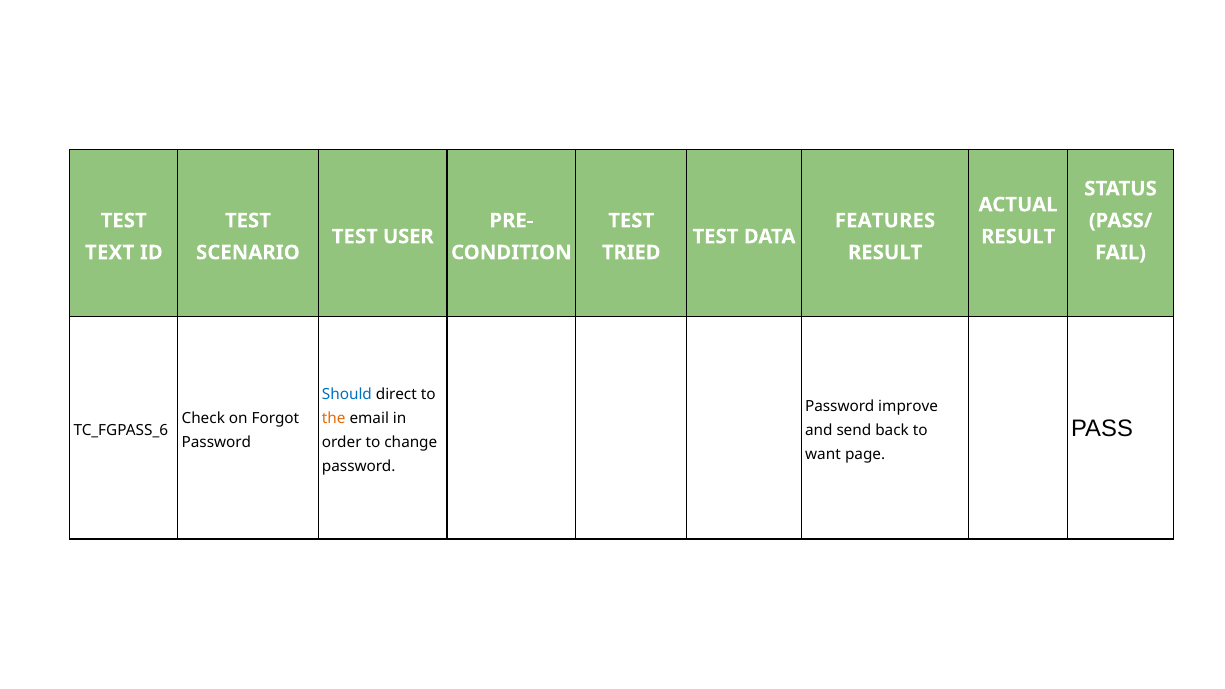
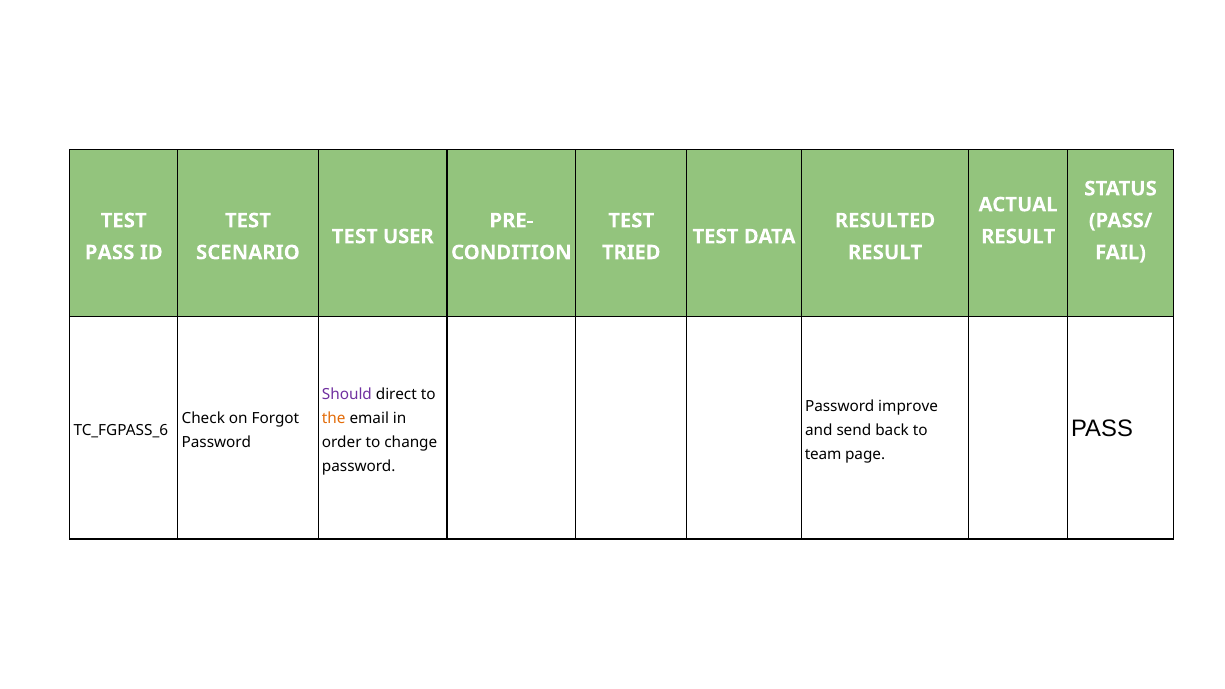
FEATURES: FEATURES -> RESULTED
TEXT at (110, 253): TEXT -> PASS
Should colour: blue -> purple
want: want -> team
